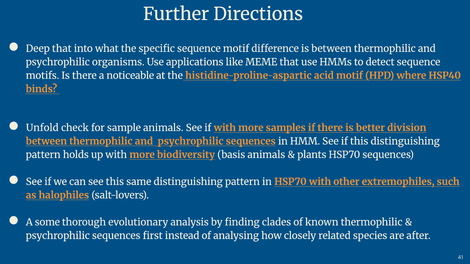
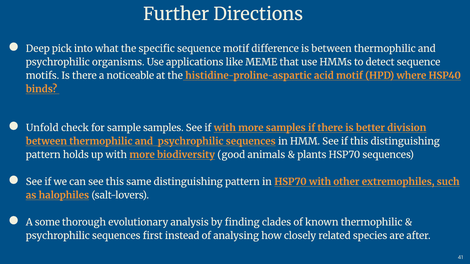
Deep that: that -> pick
sample animals: animals -> samples
basis: basis -> good
